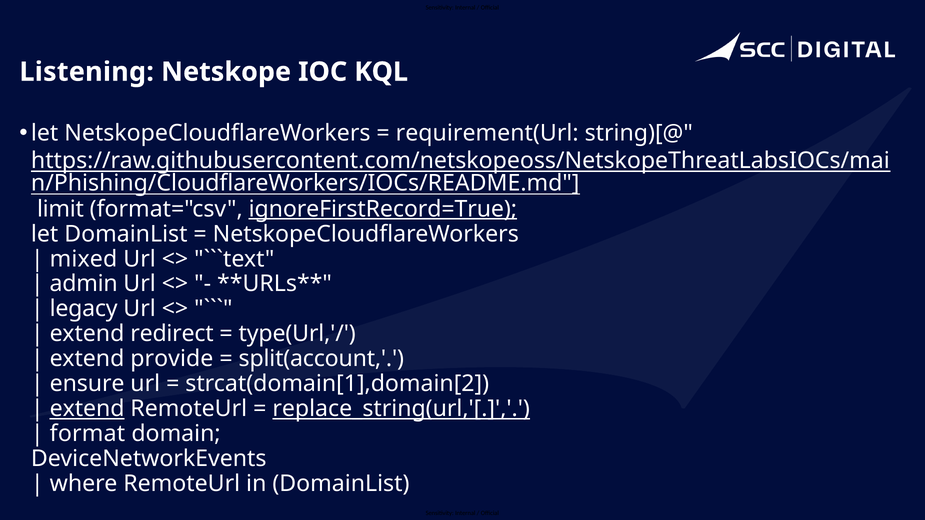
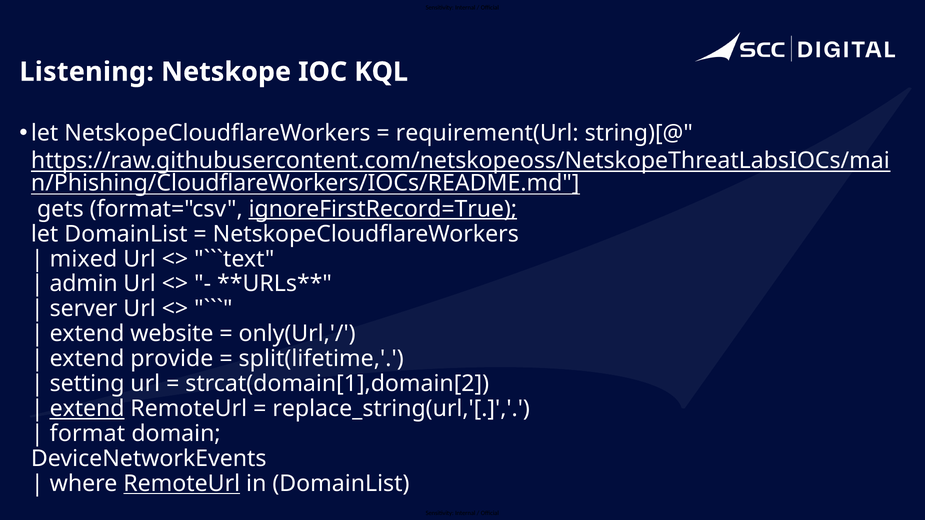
limit: limit -> gets
legacy: legacy -> server
redirect: redirect -> website
type(Url,'/: type(Url,'/ -> only(Url,'/
split(account: split(account -> split(lifetime
ensure: ensure -> setting
replace_string(url,'[ underline: present -> none
RemoteUrl at (182, 484) underline: none -> present
